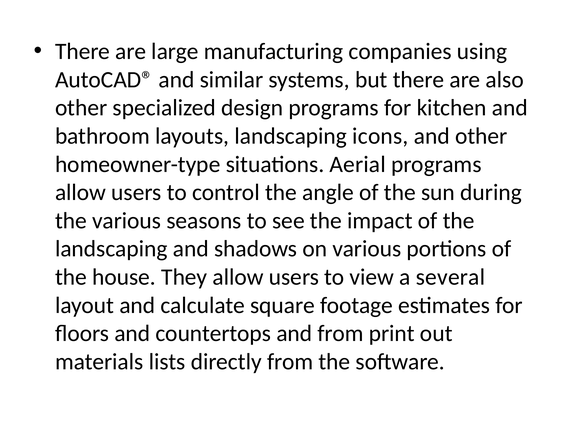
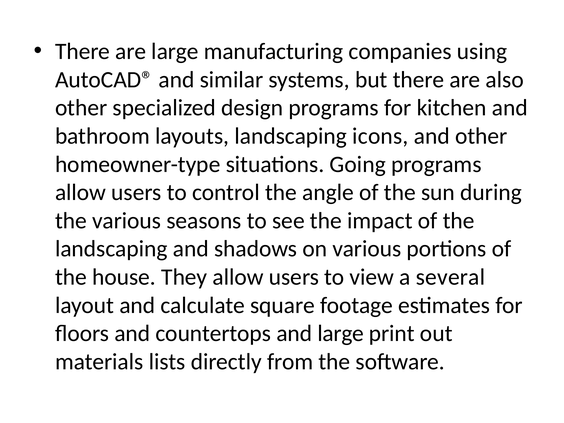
Aerial: Aerial -> Going
and from: from -> large
